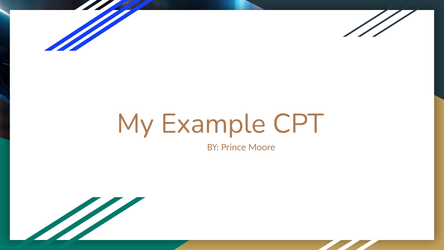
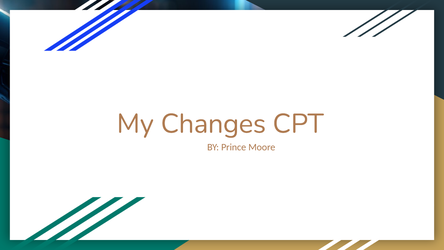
Example: Example -> Changes
